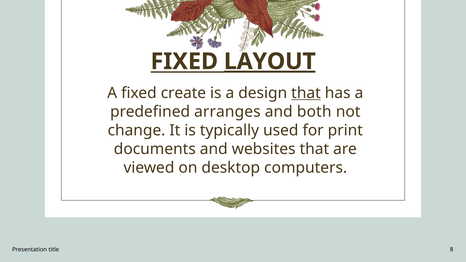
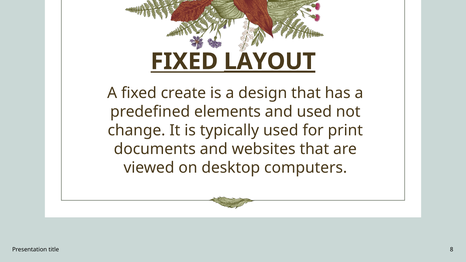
that at (306, 93) underline: present -> none
arranges: arranges -> elements
and both: both -> used
